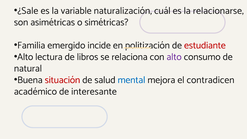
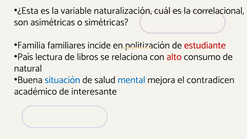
¿Sale: ¿Sale -> ¿Esta
relacionarse: relacionarse -> correlacional
emergido: emergido -> familiares
Alto at (25, 57): Alto -> País
alto at (174, 57) colour: purple -> red
situación colour: red -> blue
